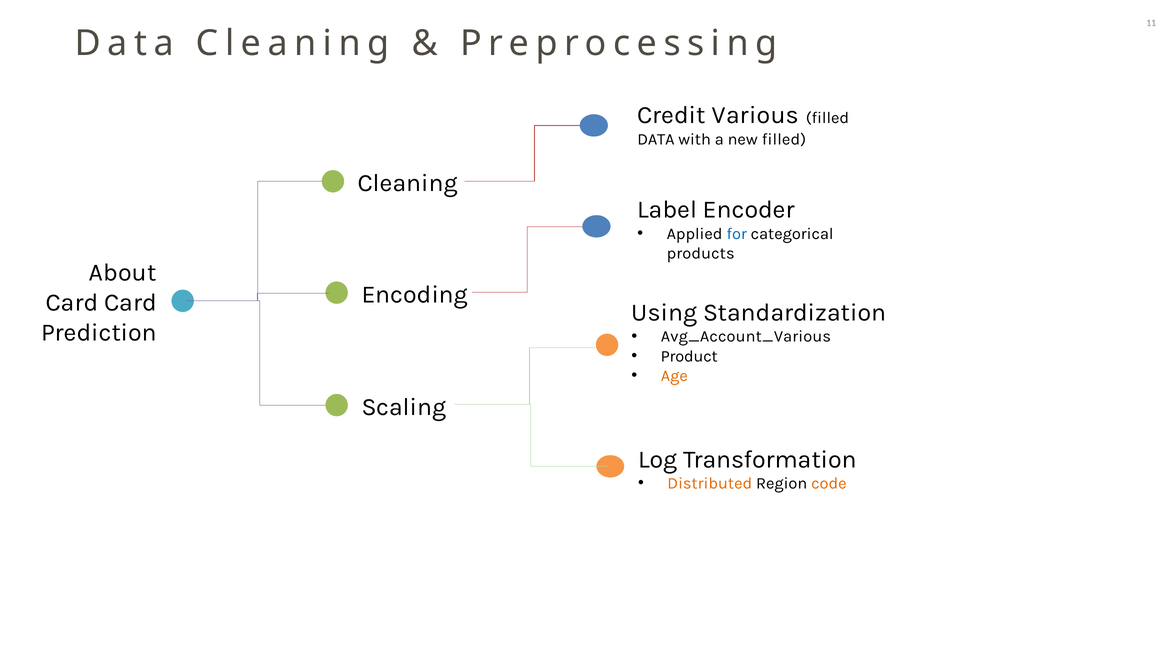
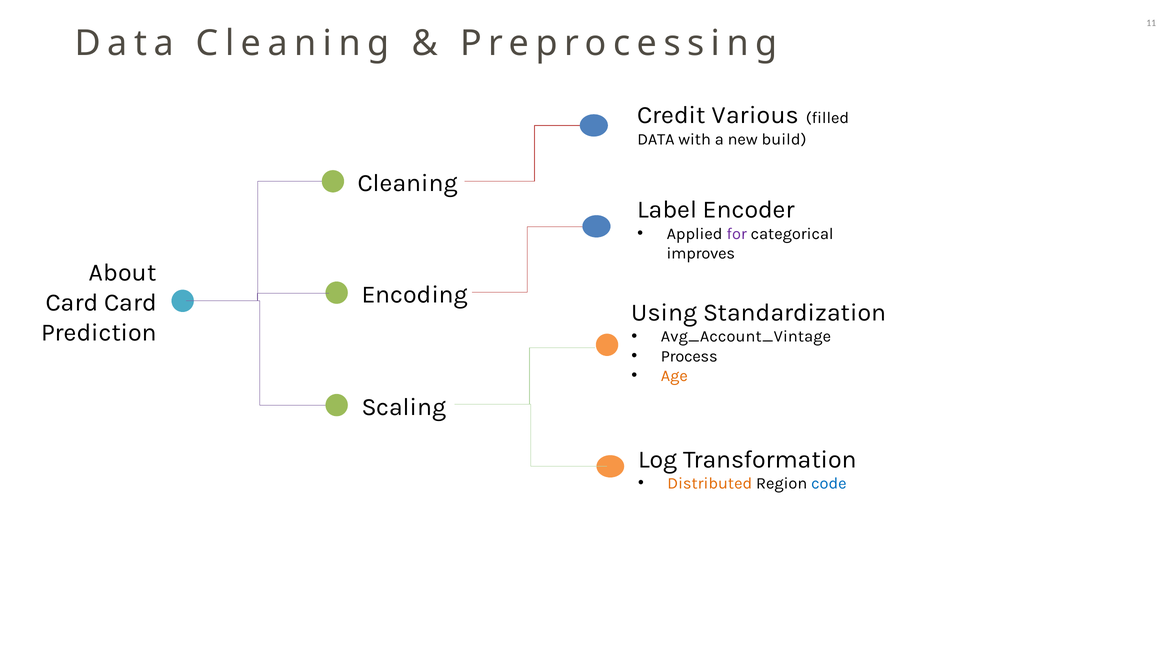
new filled: filled -> build
for colour: blue -> purple
products: products -> improves
Avg_Account_Various: Avg_Account_Various -> Avg_Account_Vintage
Product: Product -> Process
code colour: orange -> blue
